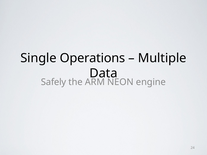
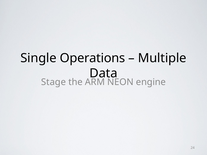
Safely: Safely -> Stage
